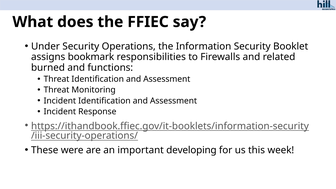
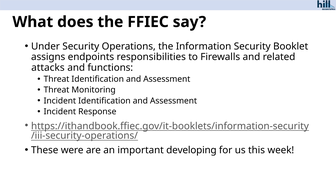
bookmark: bookmark -> endpoints
burned: burned -> attacks
